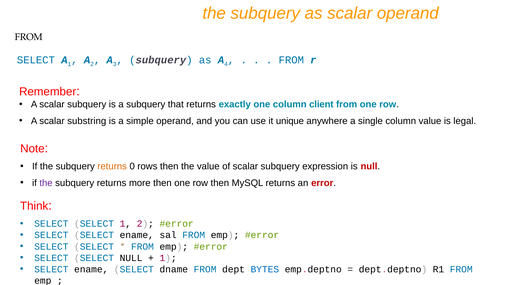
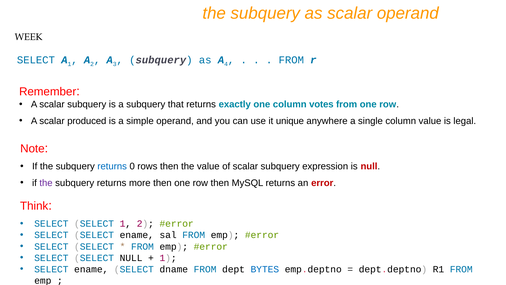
FROM at (29, 37): FROM -> WEEK
client: client -> votes
substring: substring -> produced
returns at (112, 166) colour: orange -> blue
